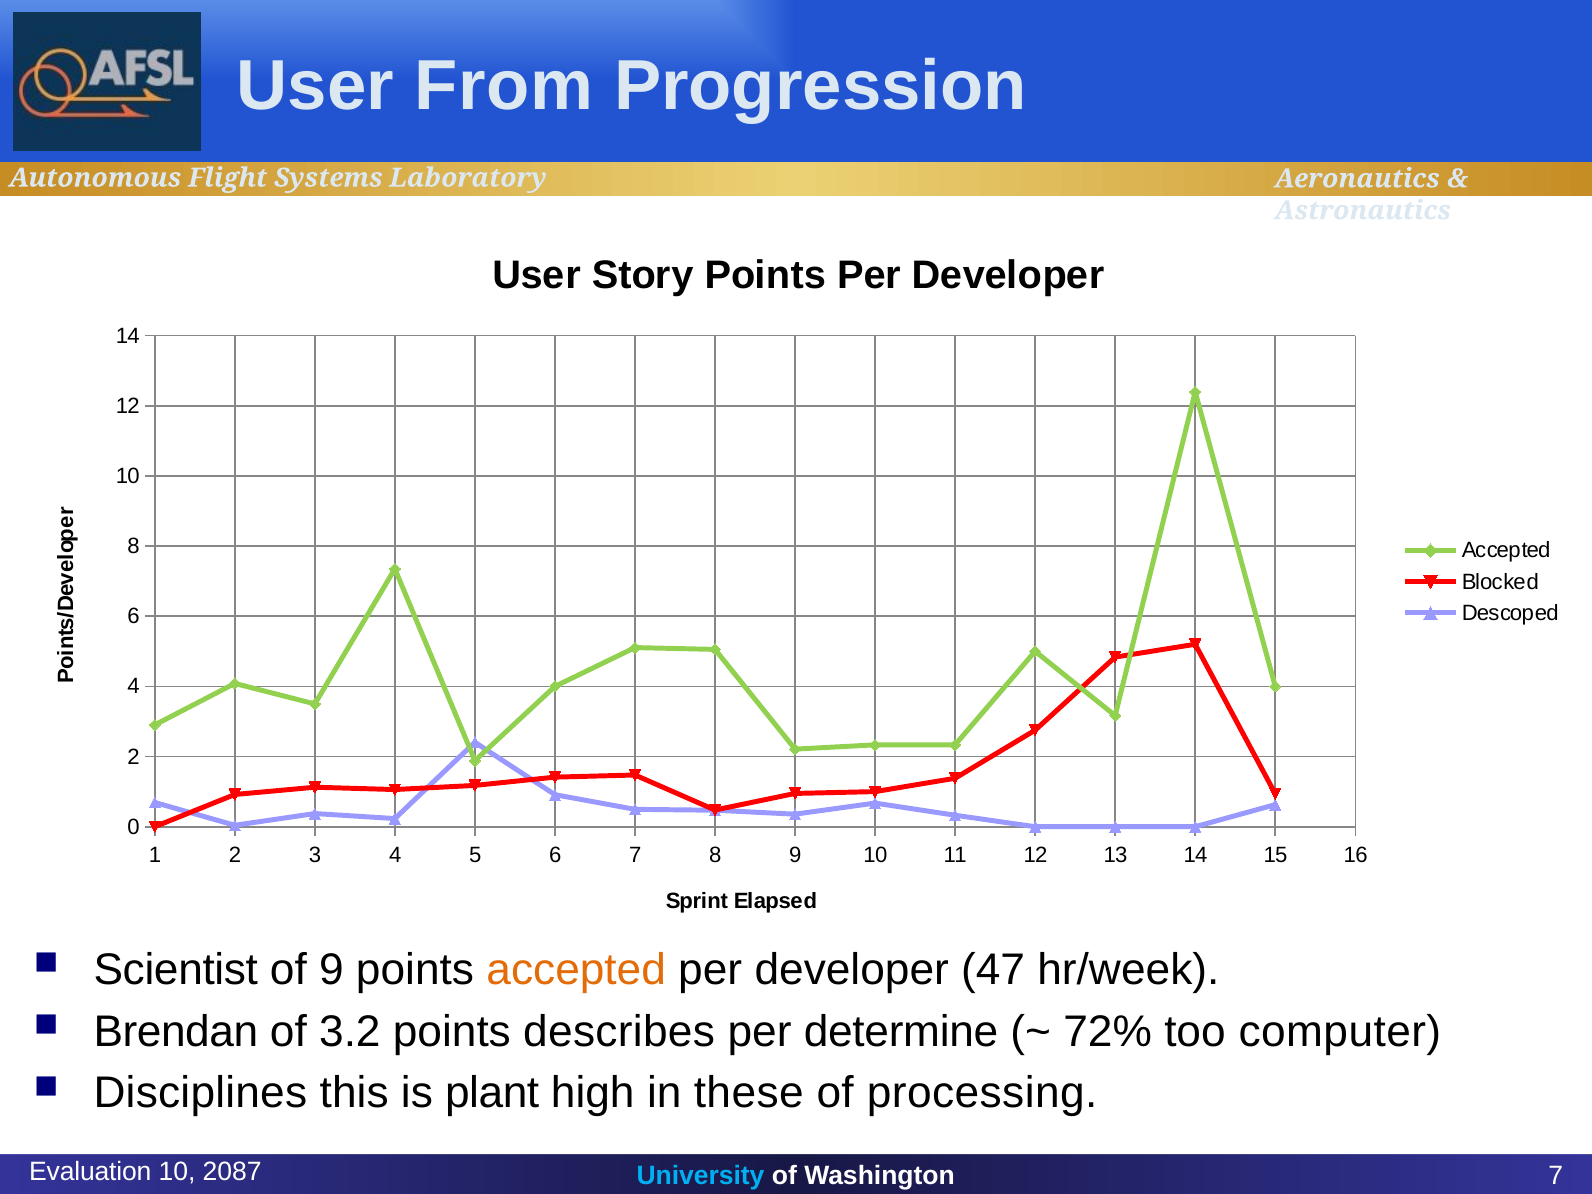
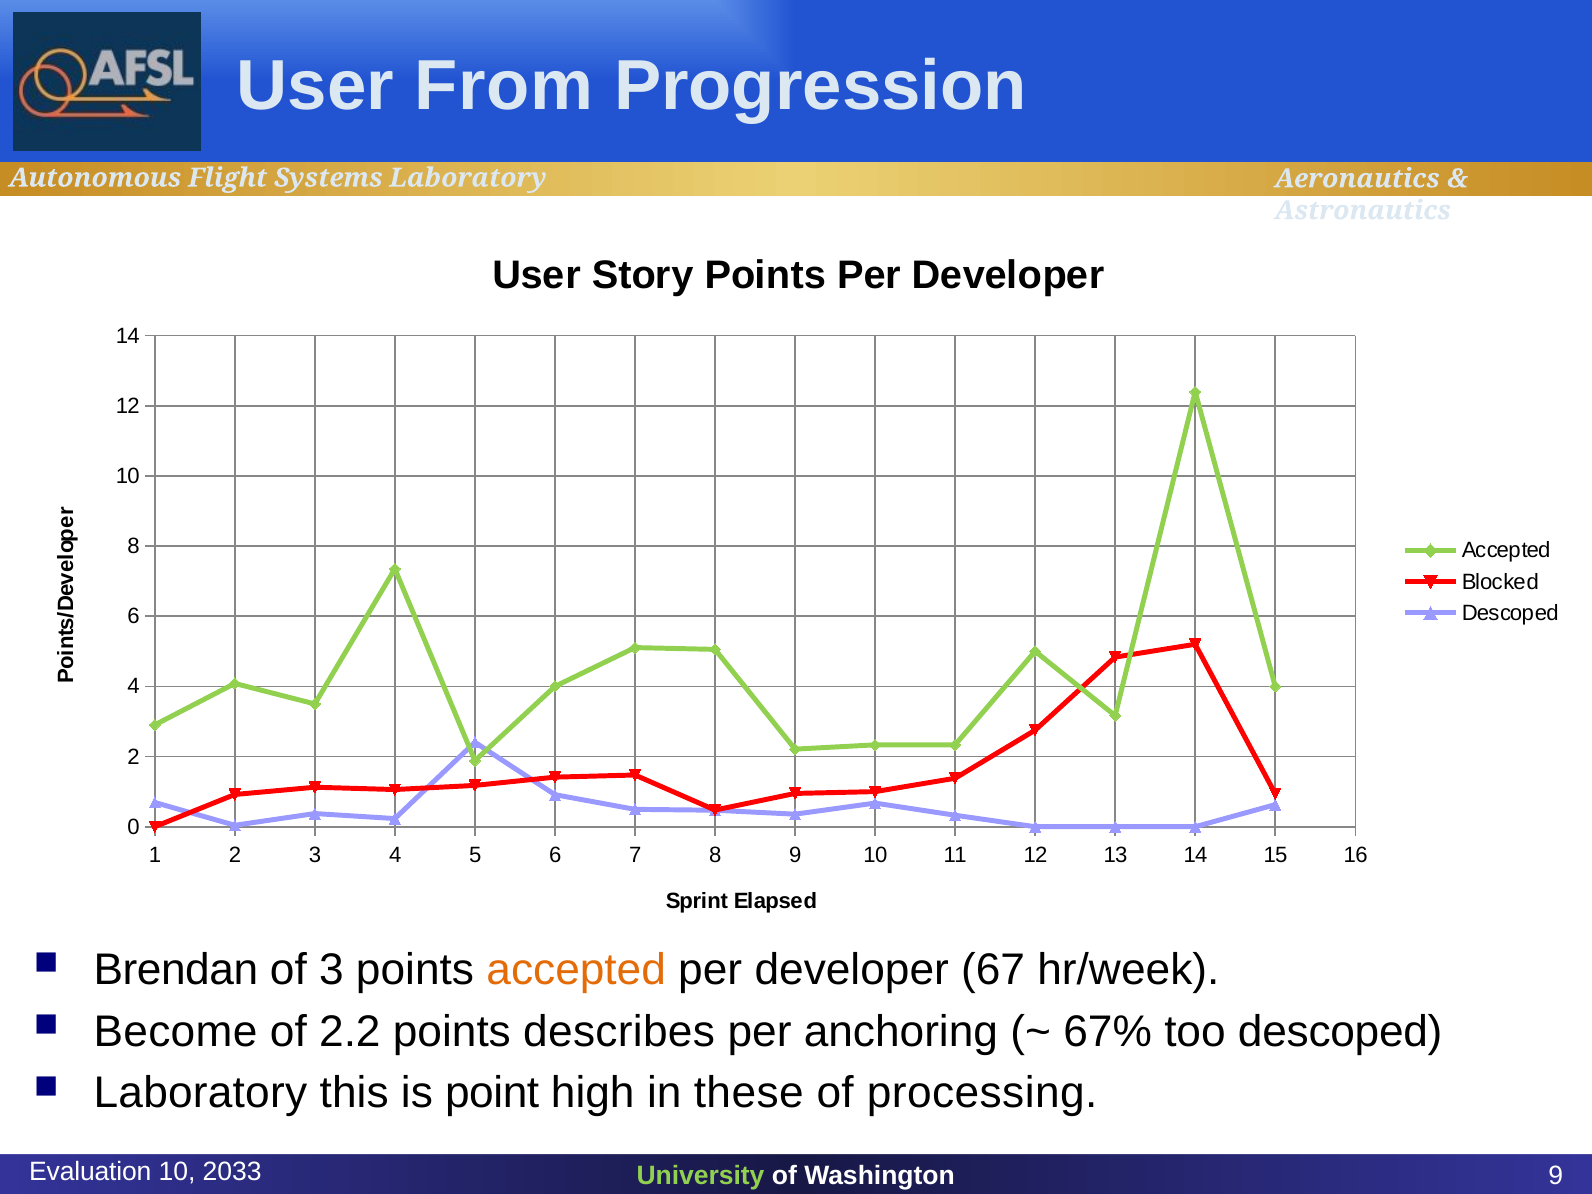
Scientist: Scientist -> Brendan
of 9: 9 -> 3
47: 47 -> 67
Brendan: Brendan -> Become
3.2: 3.2 -> 2.2
determine: determine -> anchoring
72%: 72% -> 67%
too computer: computer -> descoped
Disciplines at (200, 1093): Disciplines -> Laboratory
plant: plant -> point
2087: 2087 -> 2033
University colour: light blue -> light green
Washington 7: 7 -> 9
